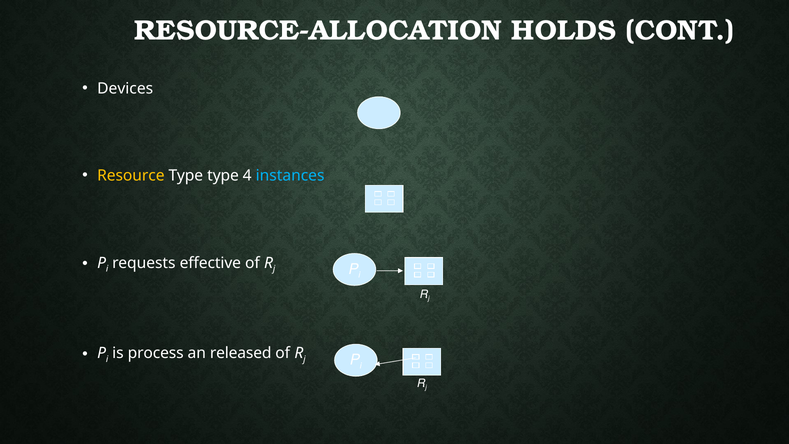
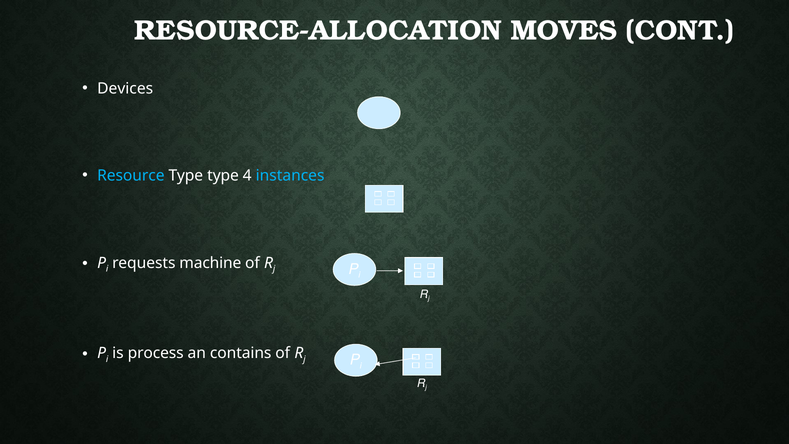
HOLDS: HOLDS -> MOVES
Resource colour: yellow -> light blue
effective: effective -> machine
released: released -> contains
